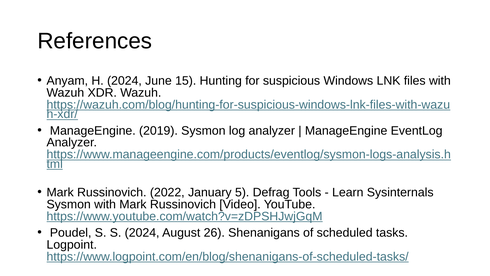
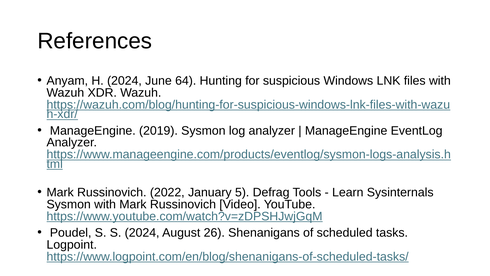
15: 15 -> 64
